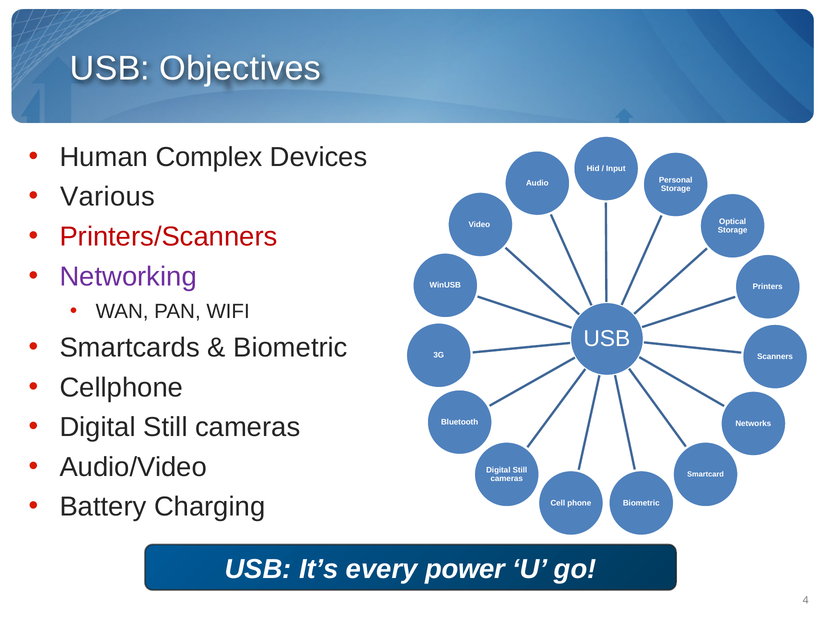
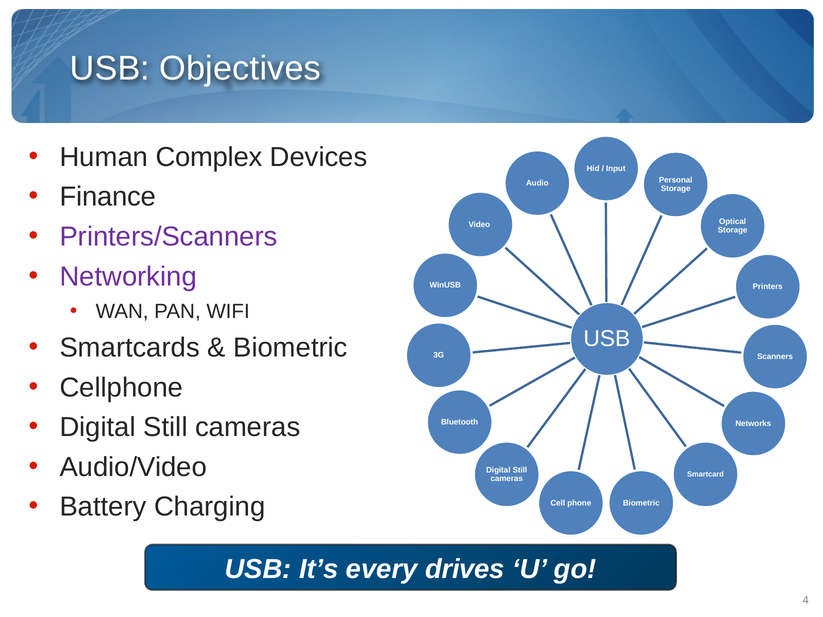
Various: Various -> Finance
Printers/Scanners colour: red -> purple
power: power -> drives
